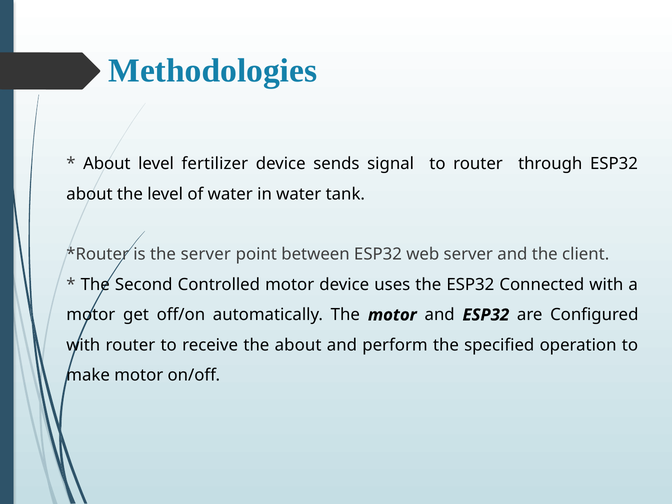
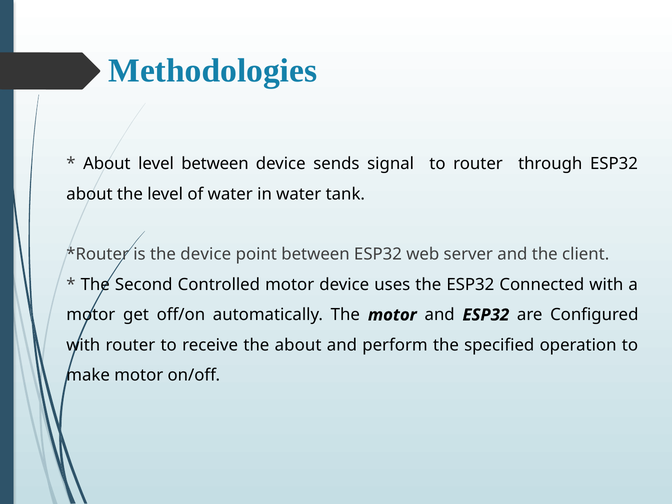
level fertilizer: fertilizer -> between
the server: server -> device
